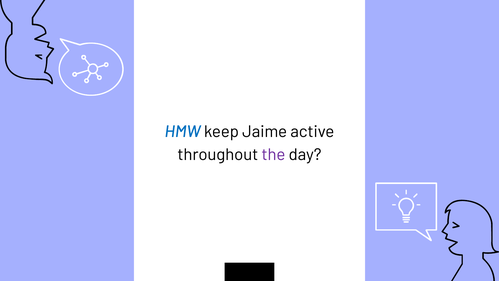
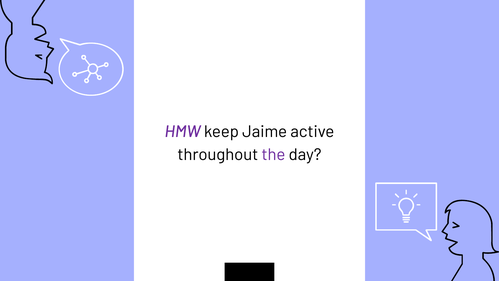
HMW colour: blue -> purple
